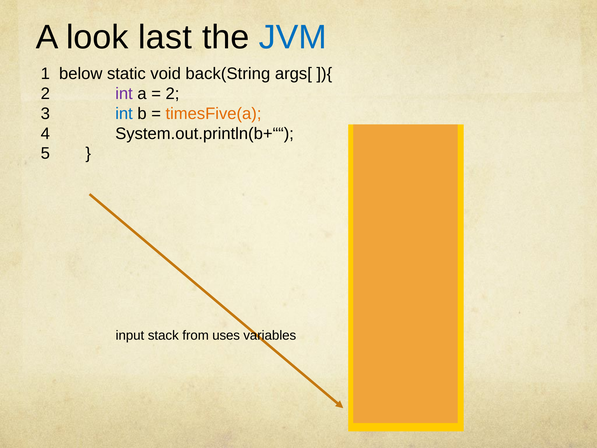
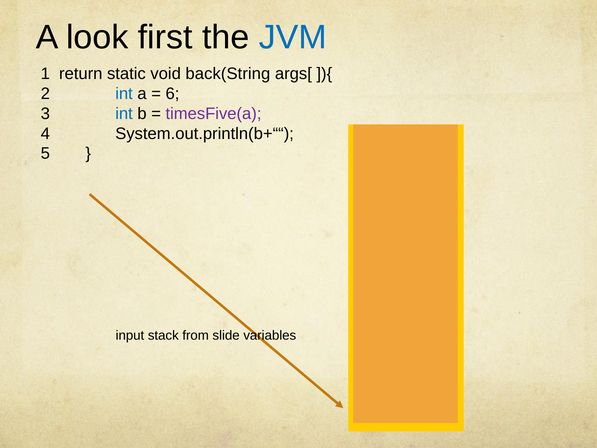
last: last -> first
below: below -> return
int at (124, 94) colour: purple -> blue
2 at (172, 94): 2 -> 6
timesFive(a colour: orange -> purple
uses: uses -> slide
